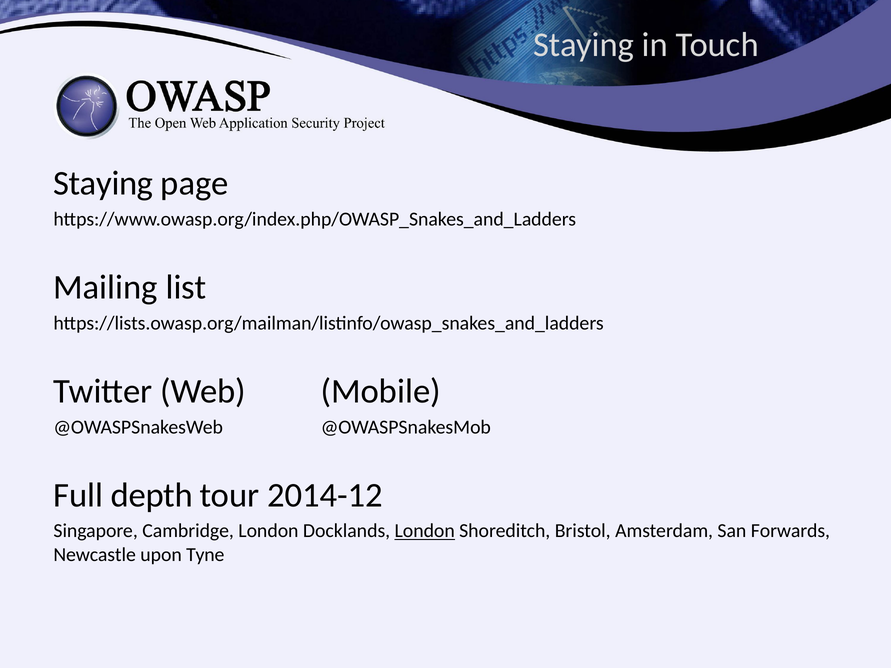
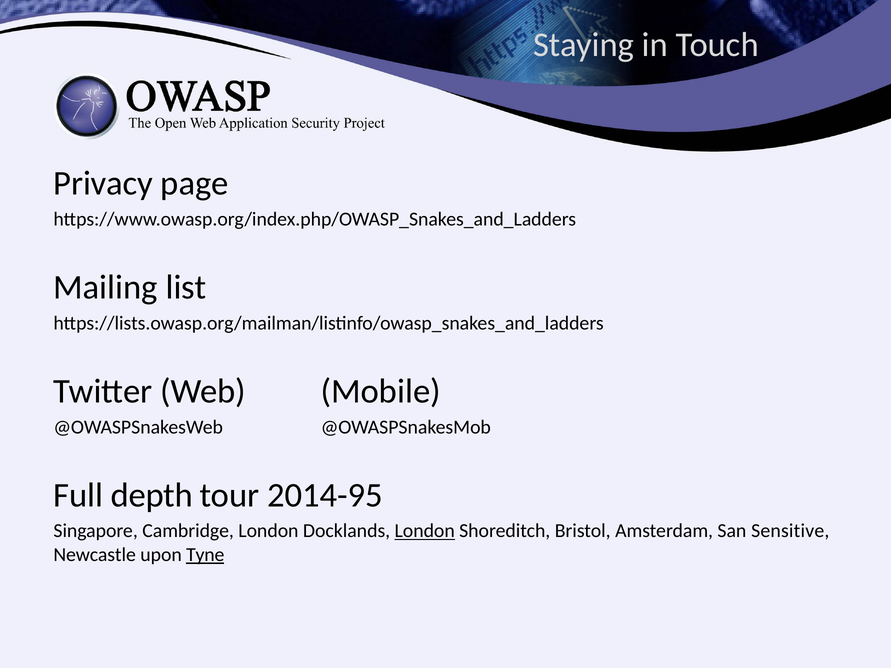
Staying at (103, 184): Staying -> Privacy
2014-12: 2014-12 -> 2014-95
Forwards: Forwards -> Sensitive
Tyne underline: none -> present
